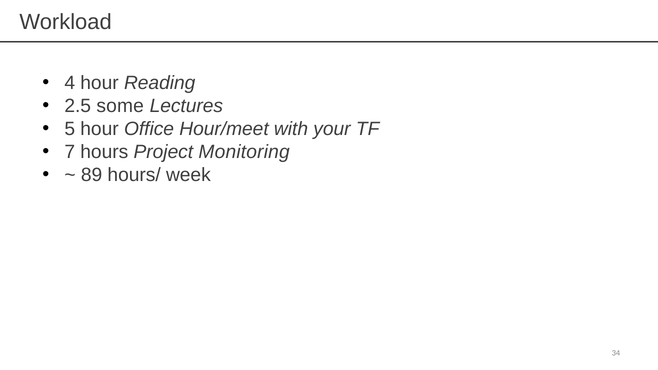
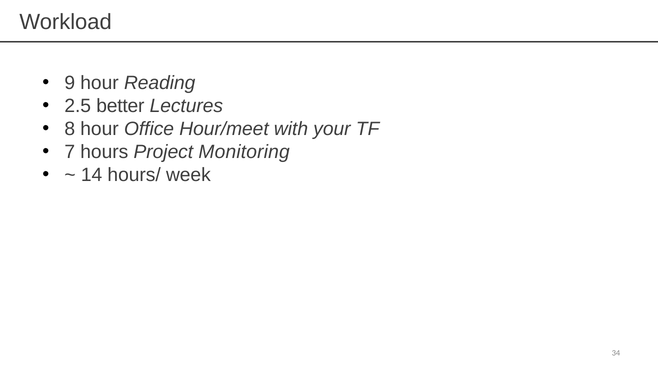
4: 4 -> 9
some: some -> better
5: 5 -> 8
89: 89 -> 14
